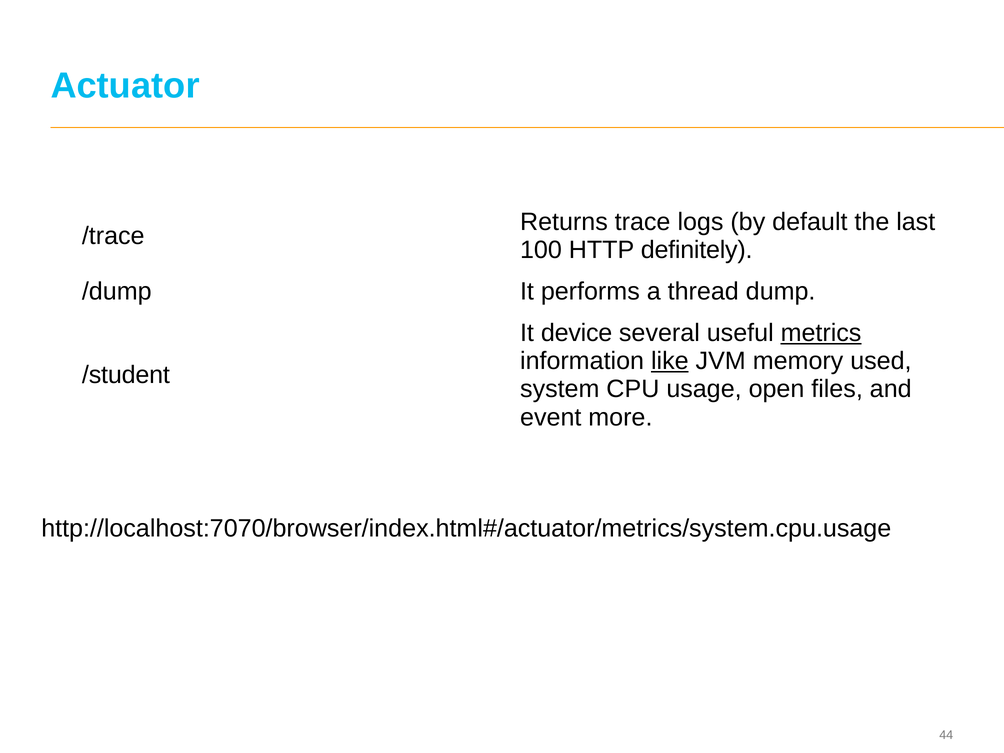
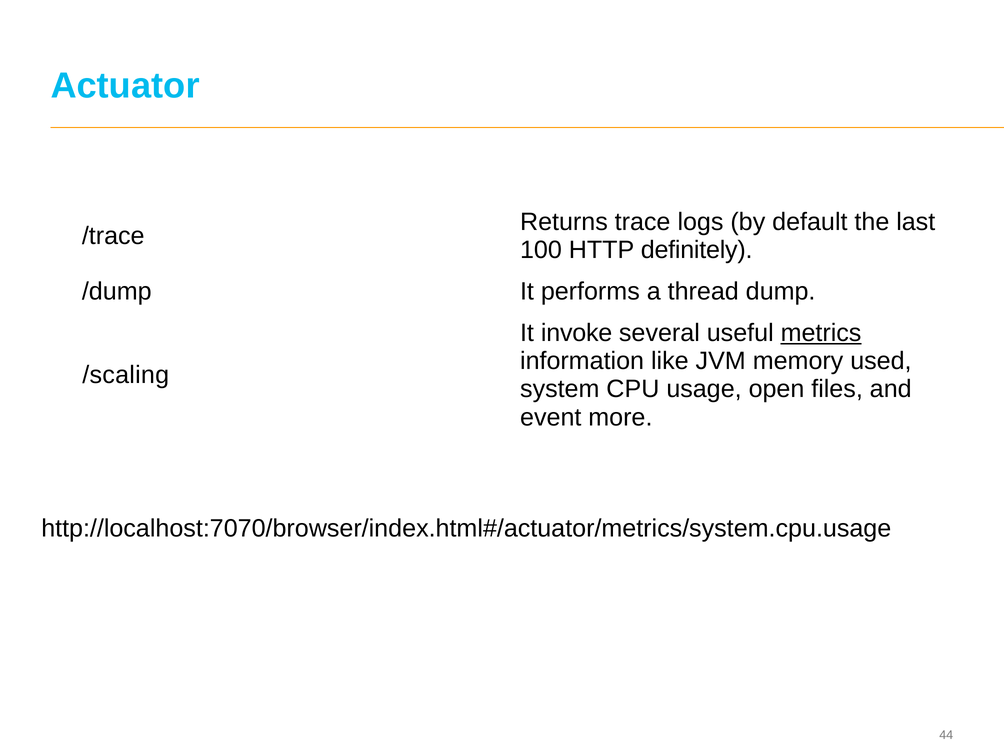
device: device -> invoke
like underline: present -> none
/student: /student -> /scaling
